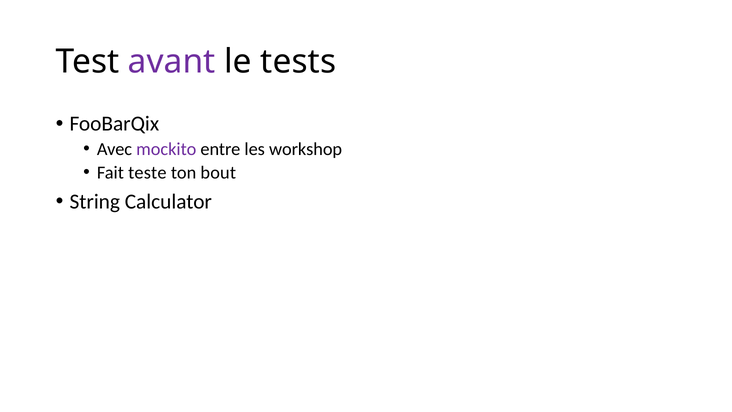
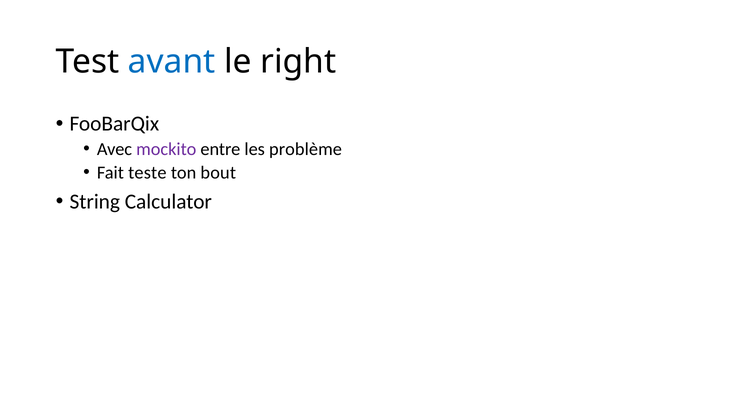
avant colour: purple -> blue
tests: tests -> right
workshop: workshop -> problème
